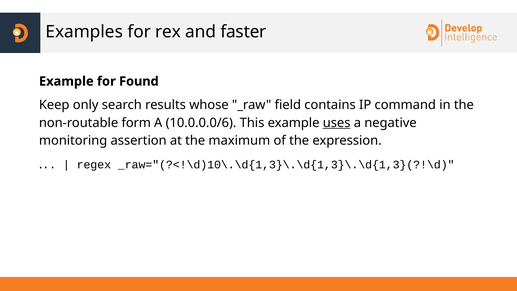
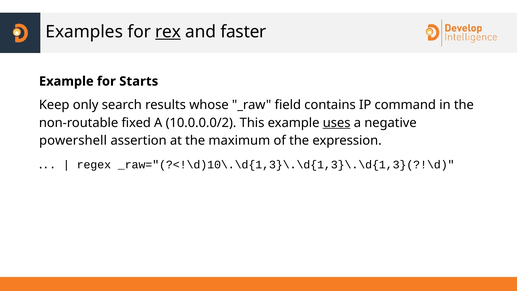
rex underline: none -> present
Found: Found -> Starts
form: form -> fixed
10.0.0.0/6: 10.0.0.0/6 -> 10.0.0.0/2
monitoring: monitoring -> powershell
